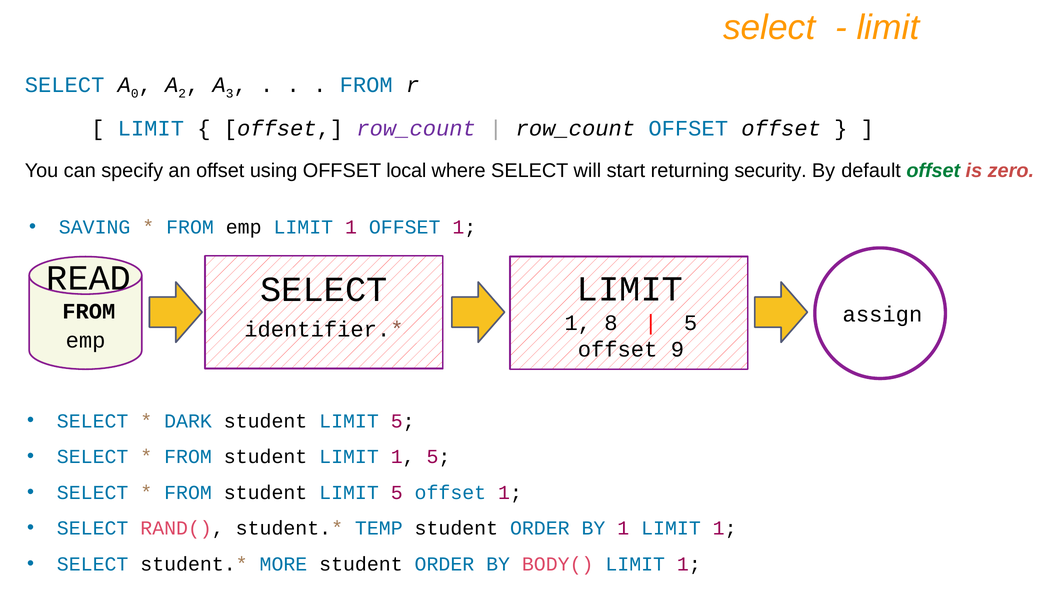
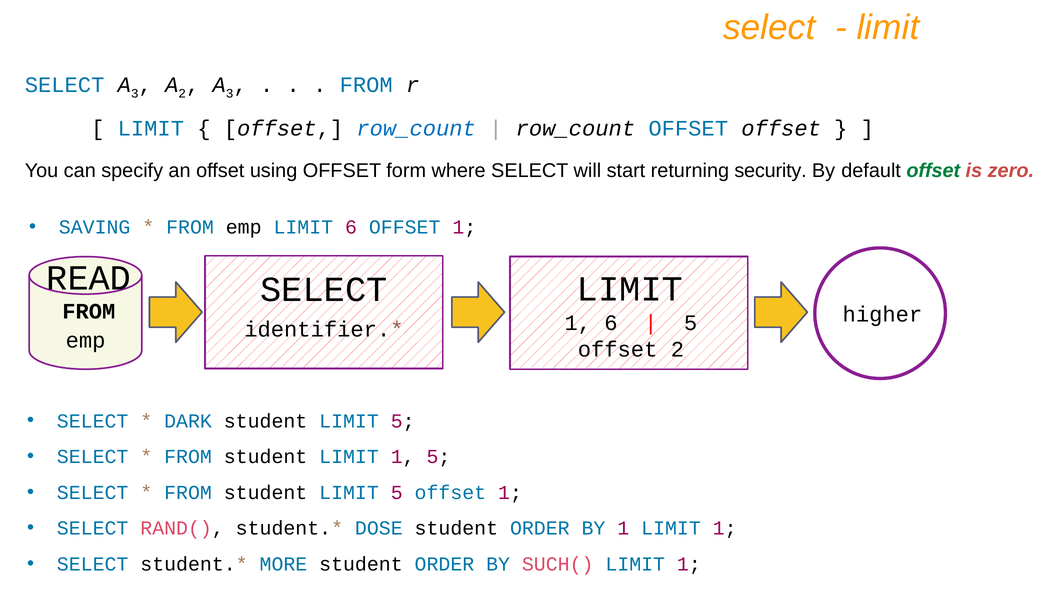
0 at (135, 94): 0 -> 3
row_count at (416, 128) colour: purple -> blue
local: local -> form
emp LIMIT 1: 1 -> 6
assign: assign -> higher
1 8: 8 -> 6
offset 9: 9 -> 2
TEMP: TEMP -> DOSE
BODY(: BODY( -> SUCH(
